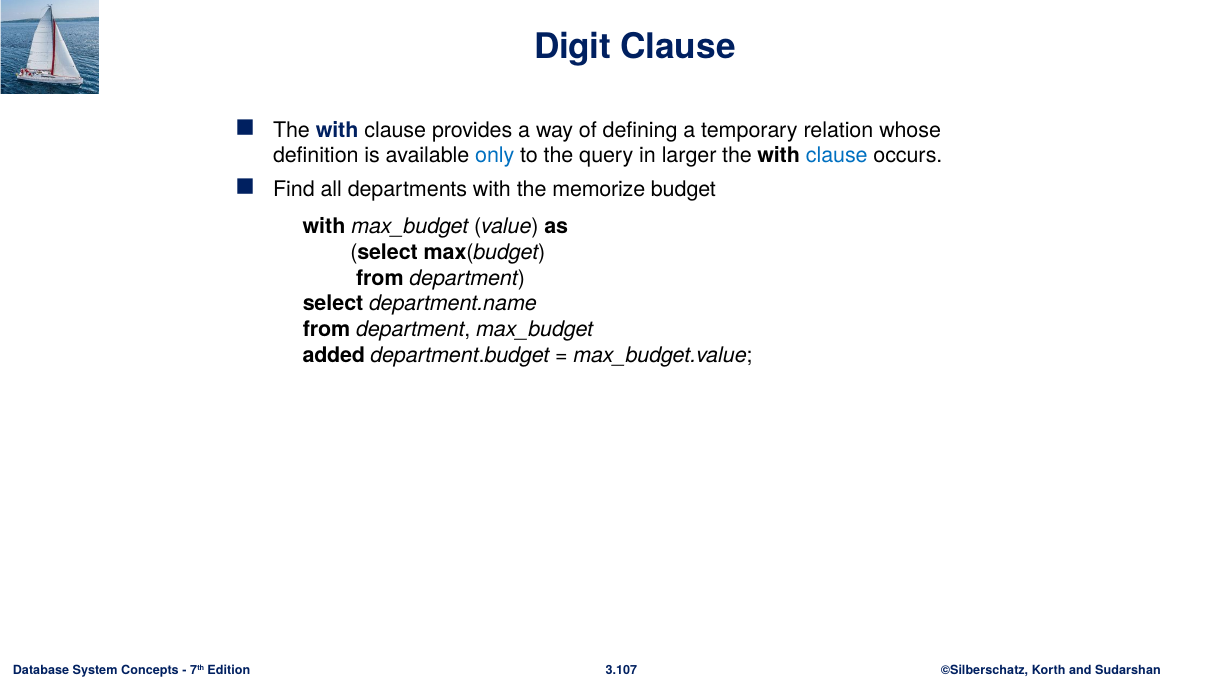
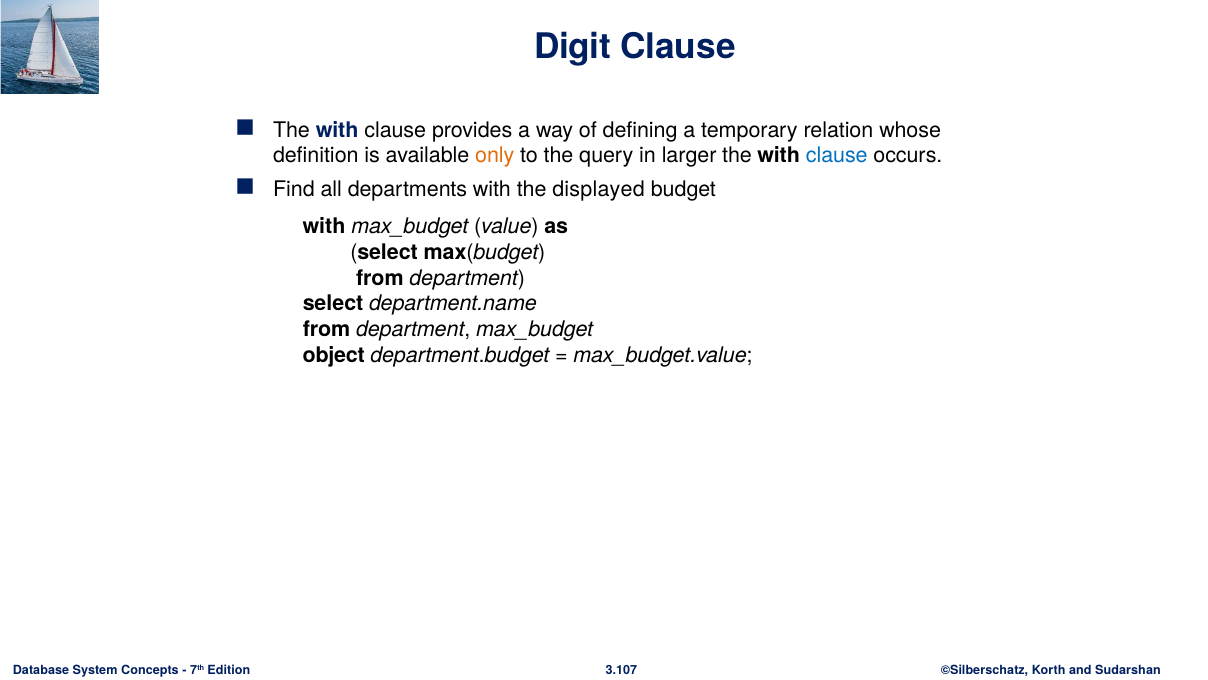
only colour: blue -> orange
memorize: memorize -> displayed
added: added -> object
